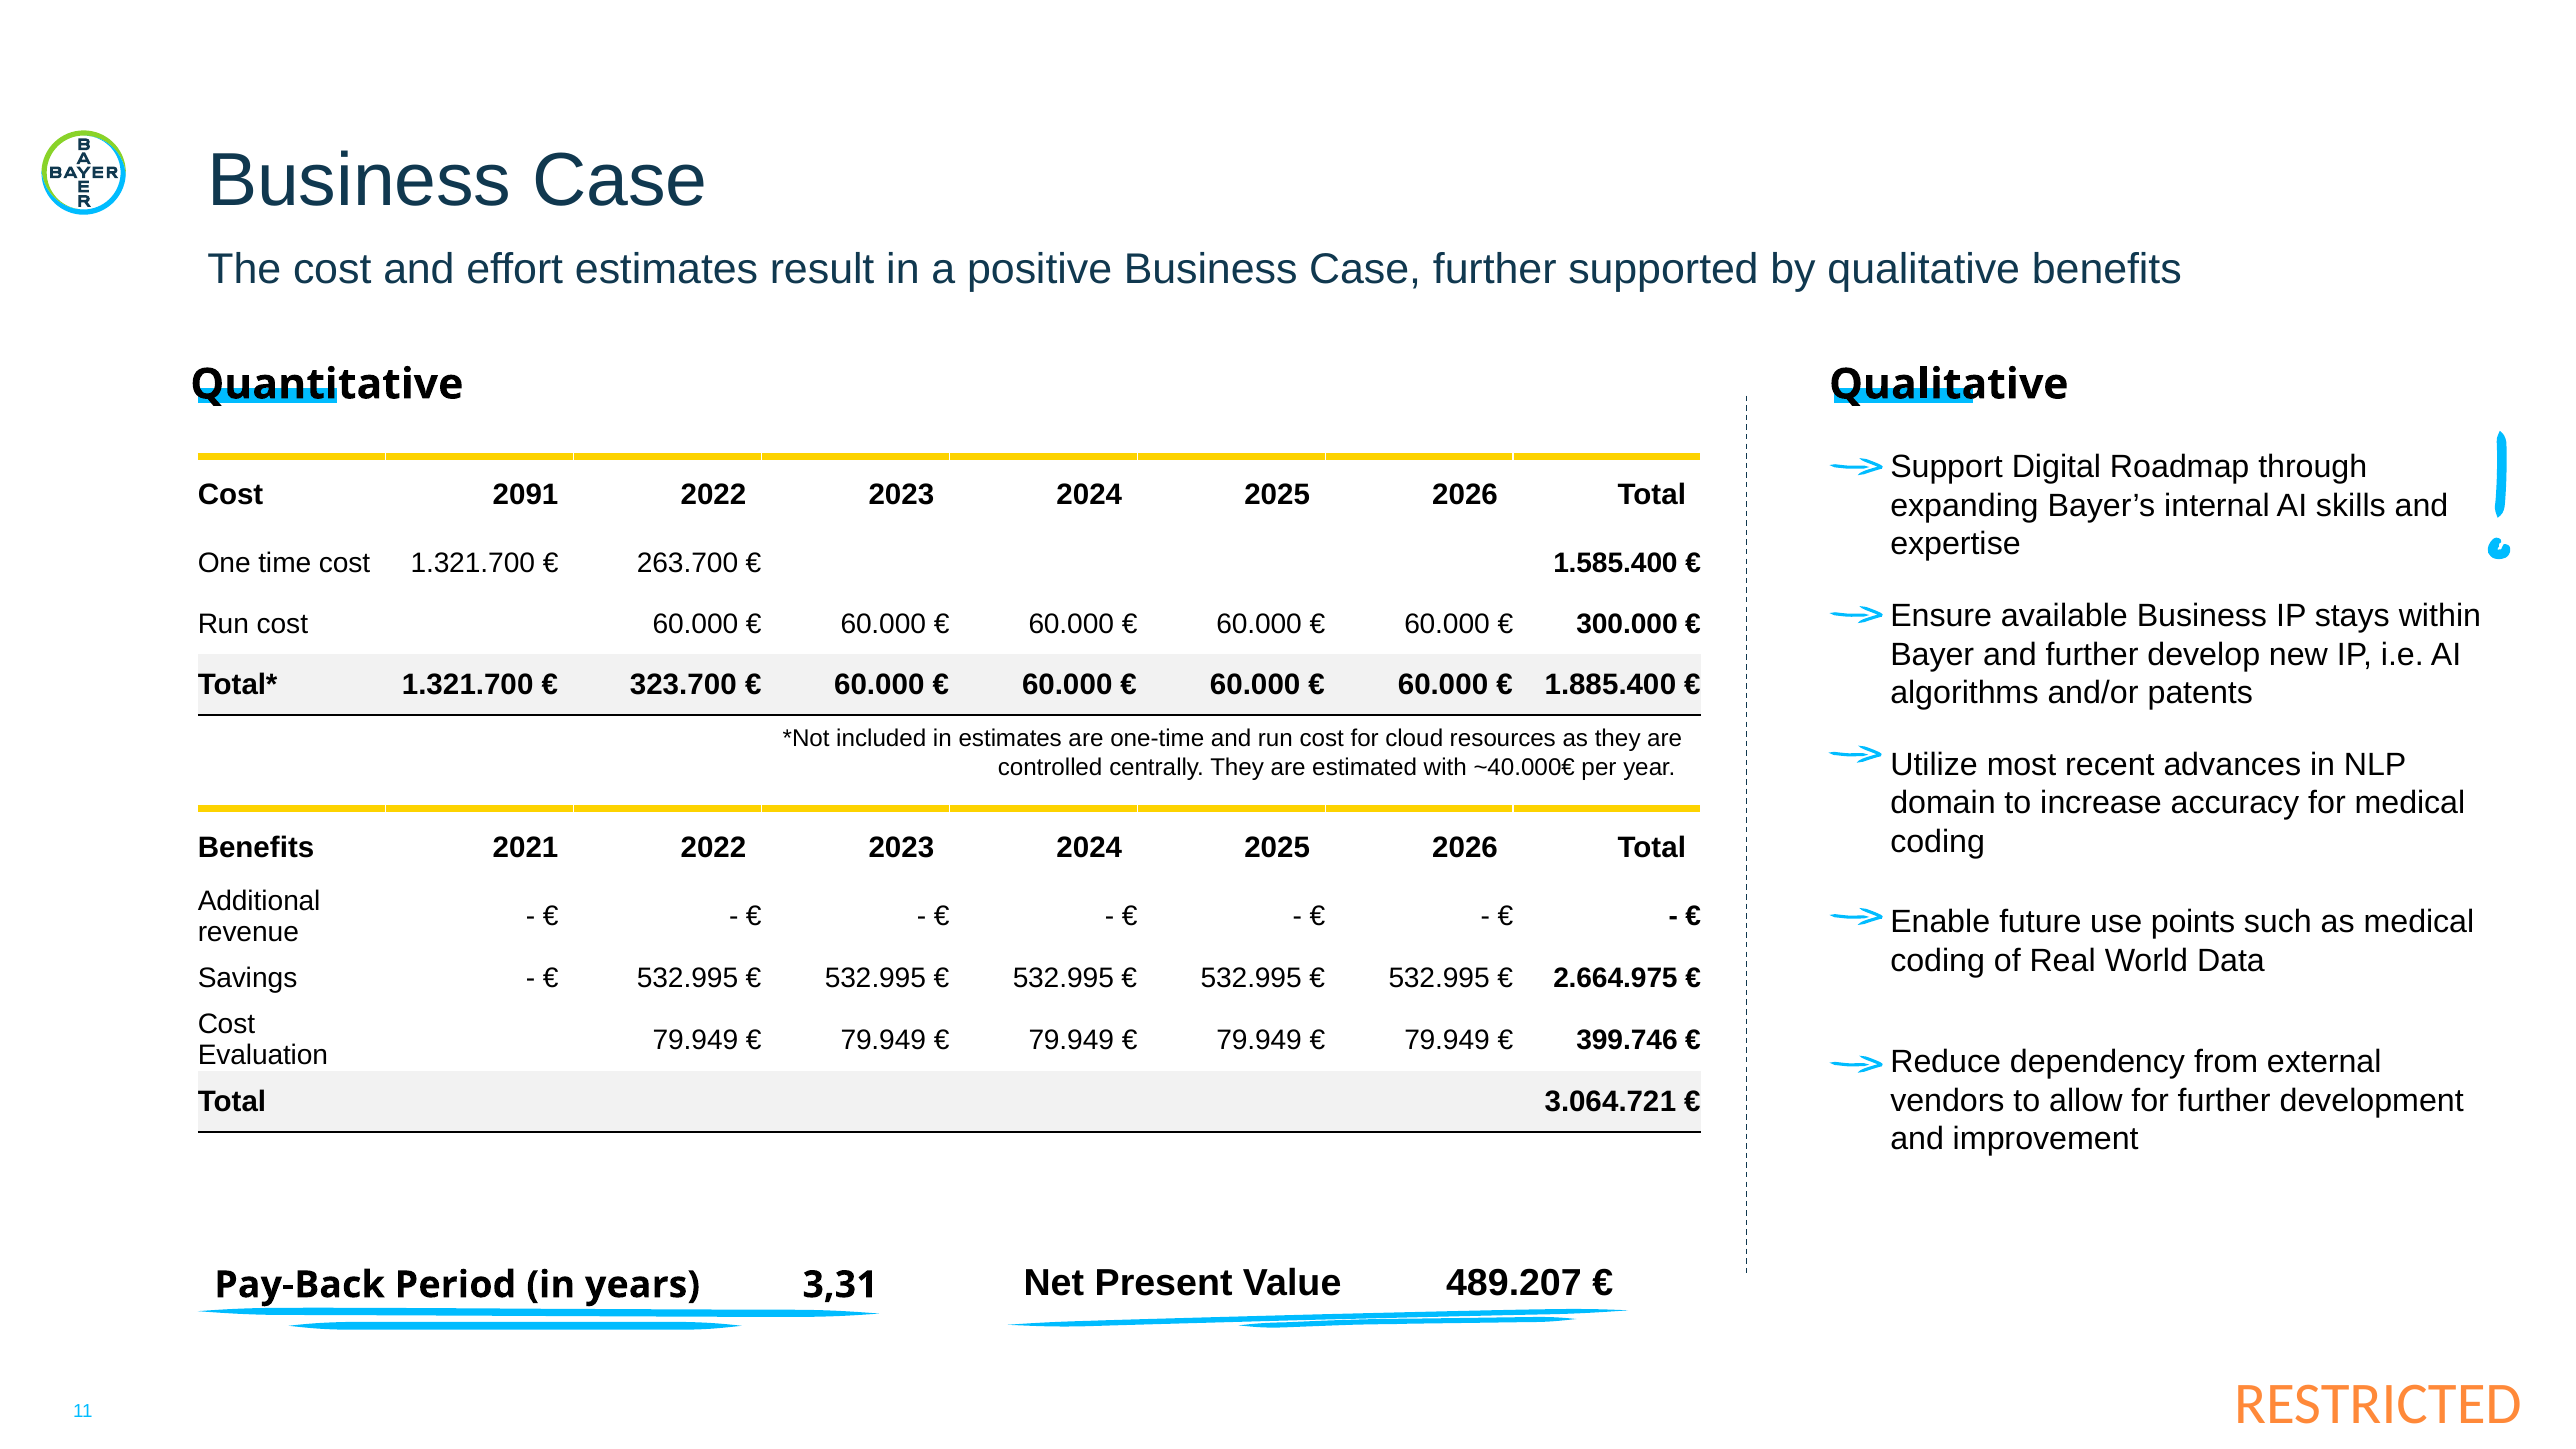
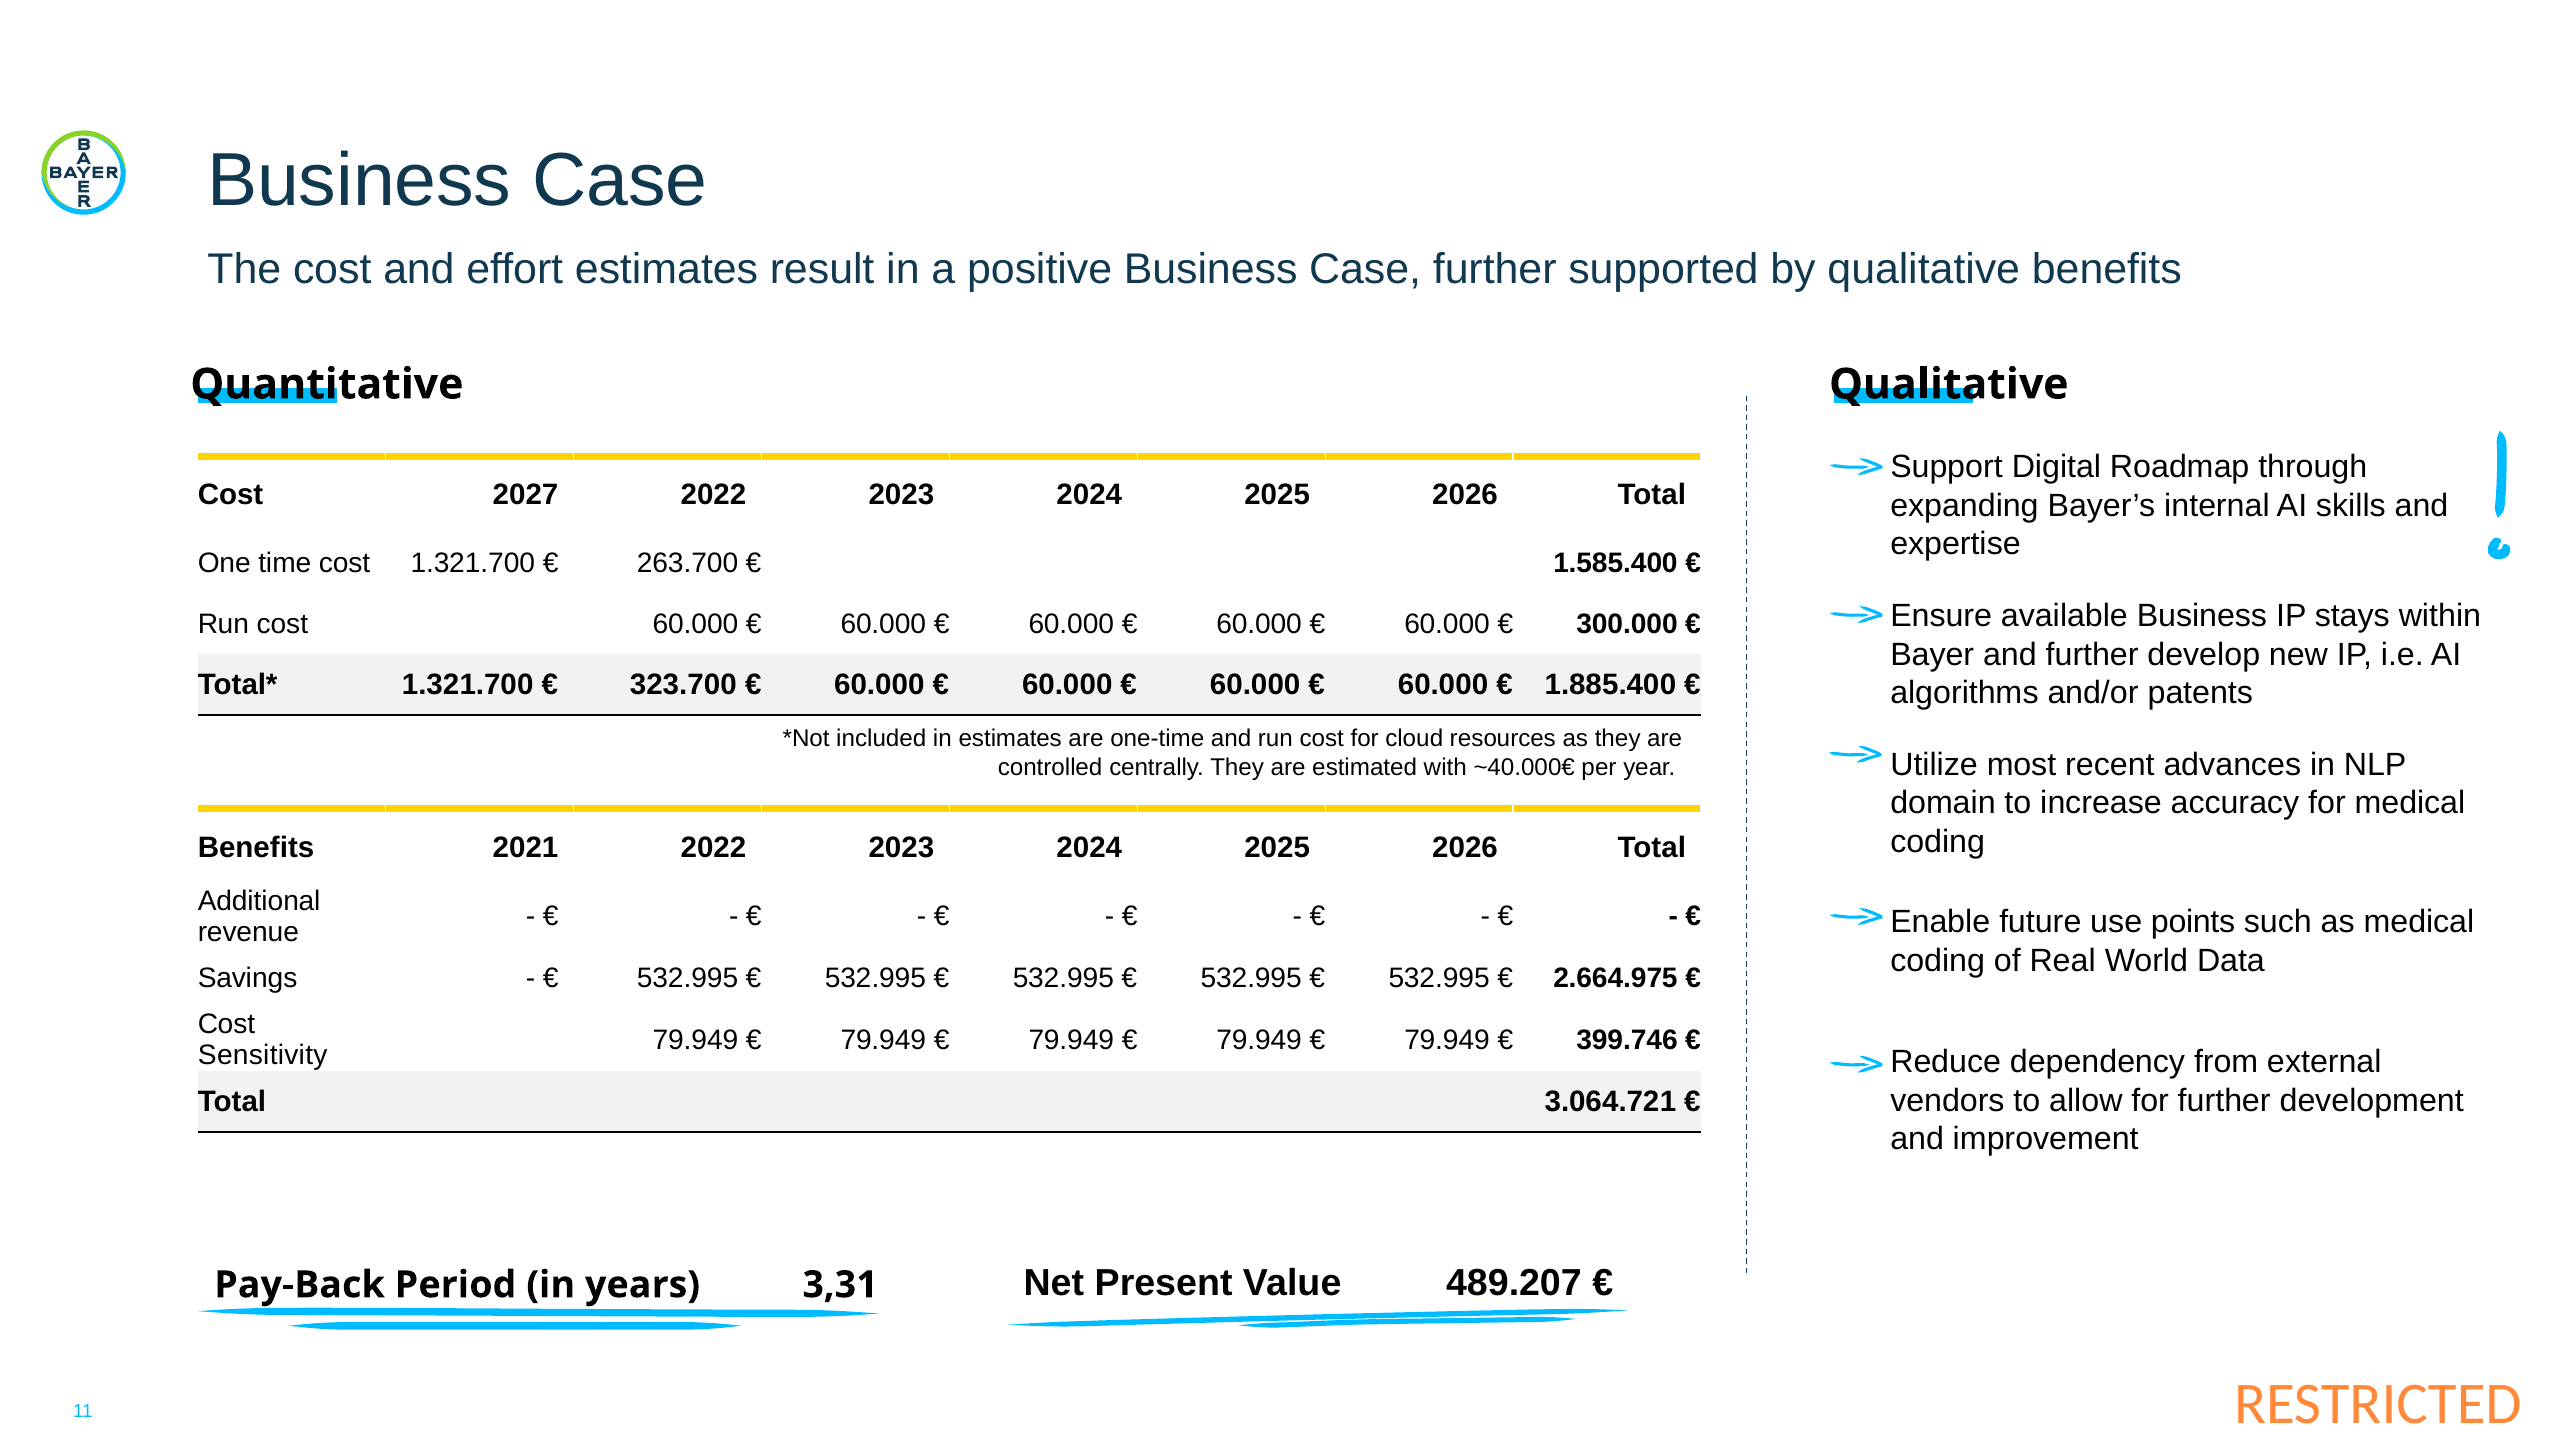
2091: 2091 -> 2027
Evaluation: Evaluation -> Sensitivity
